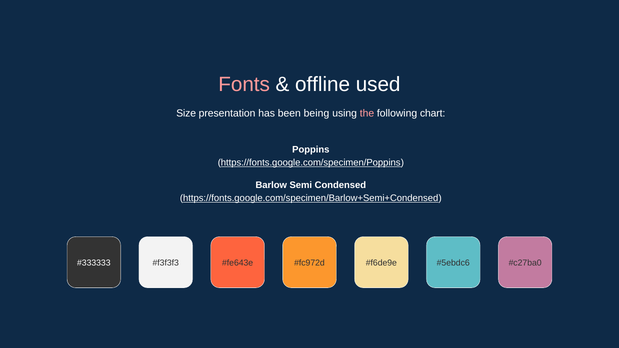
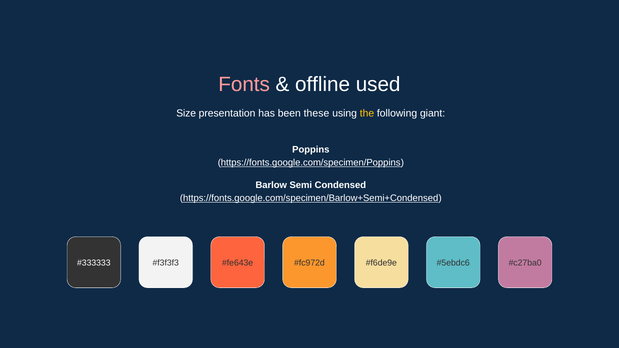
being: being -> these
the colour: pink -> yellow
chart: chart -> giant
